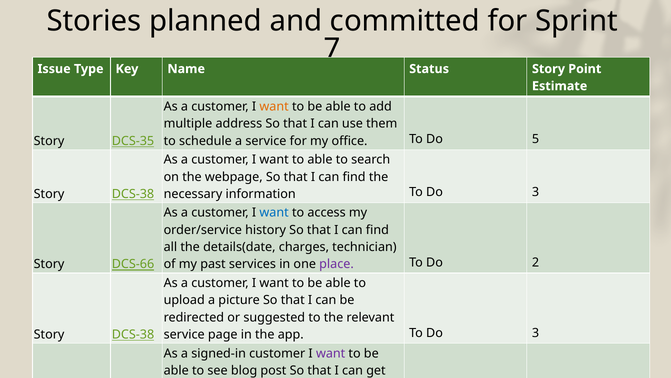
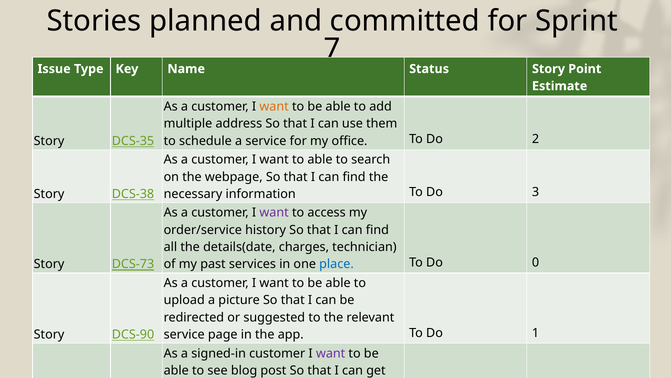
office To Do 5: 5 -> 2
want at (274, 213) colour: blue -> purple
DCS-66: DCS-66 -> DCS-73
place colour: purple -> blue
2: 2 -> 0
DCS-38 at (133, 334): DCS-38 -> DCS-90
app To Do 3: 3 -> 1
